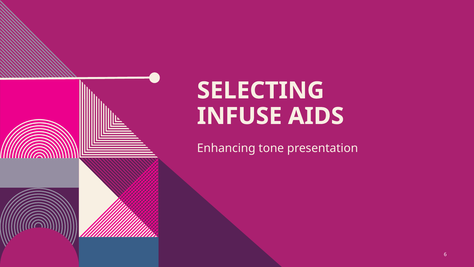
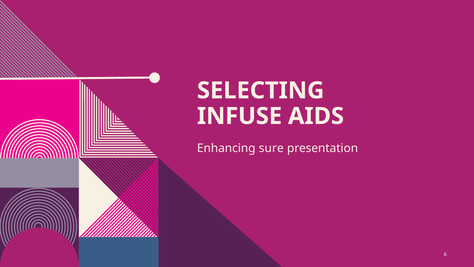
tone: tone -> sure
